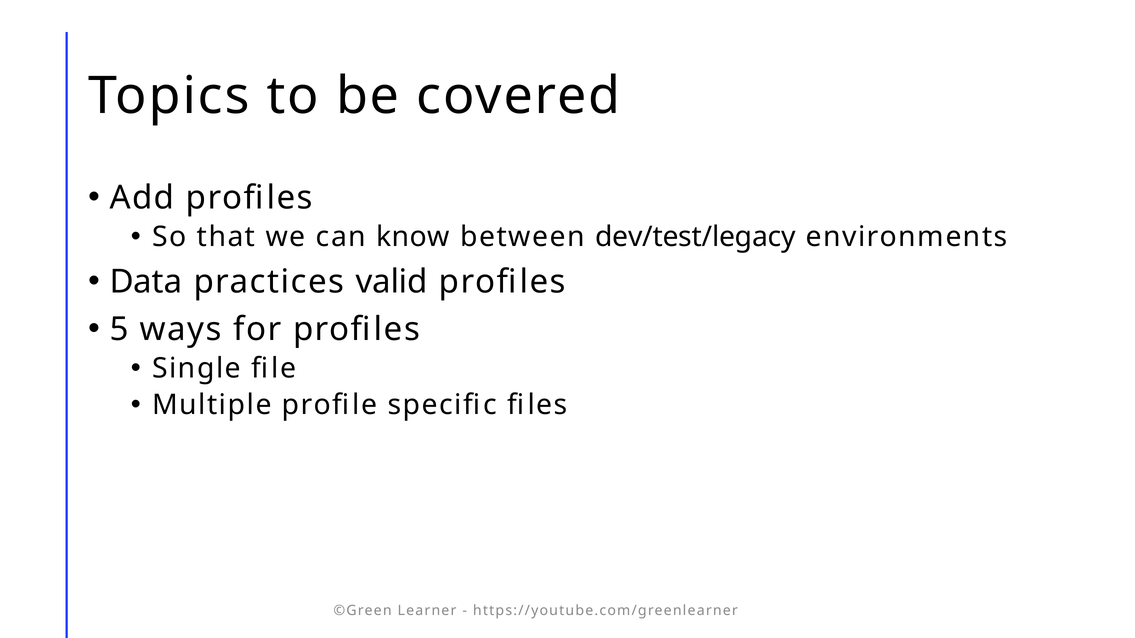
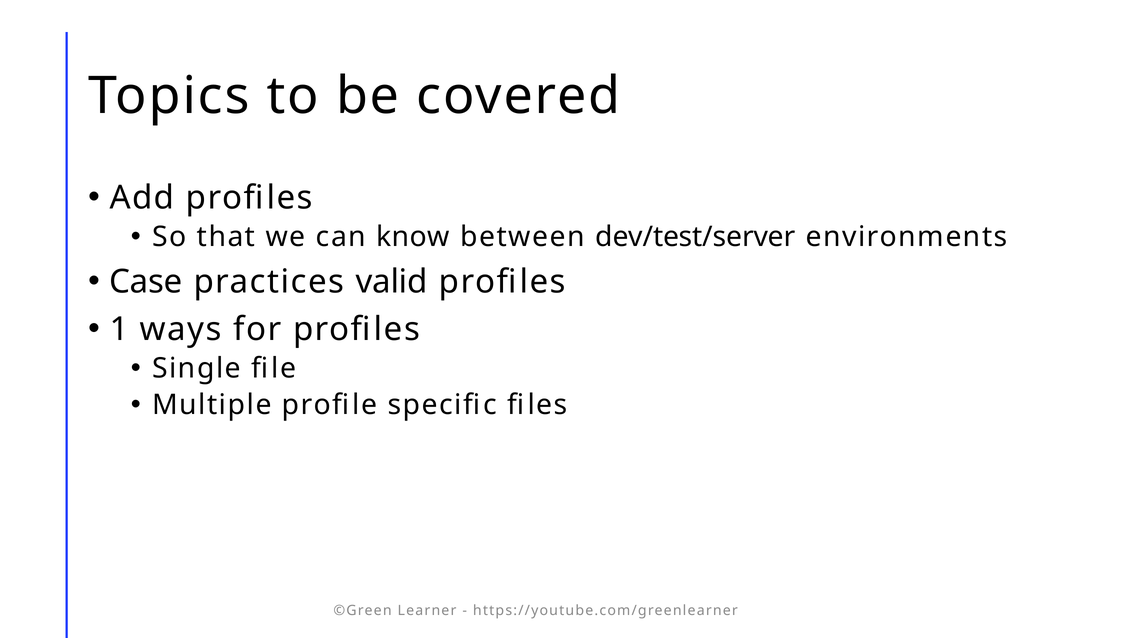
dev/test/legacy: dev/test/legacy -> dev/test/server
Data: Data -> Case
5: 5 -> 1
